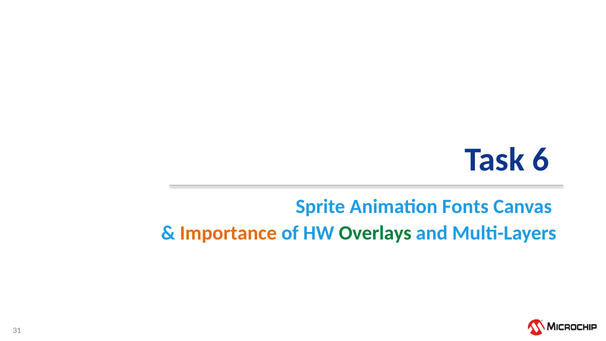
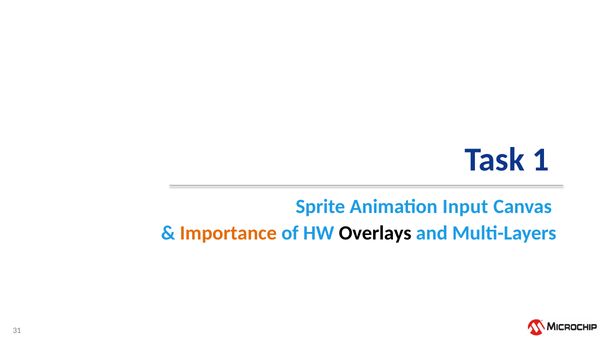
6: 6 -> 1
Fonts: Fonts -> Input
Overlays colour: green -> black
